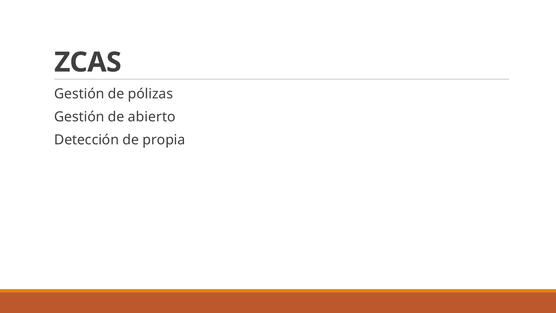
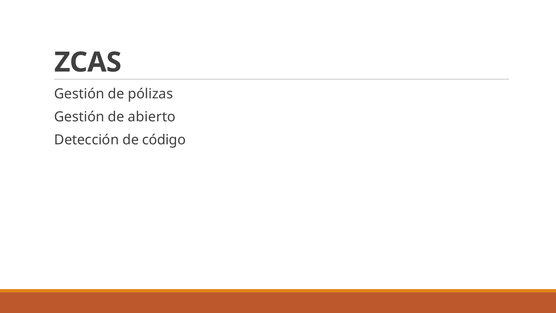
propia: propia -> código
